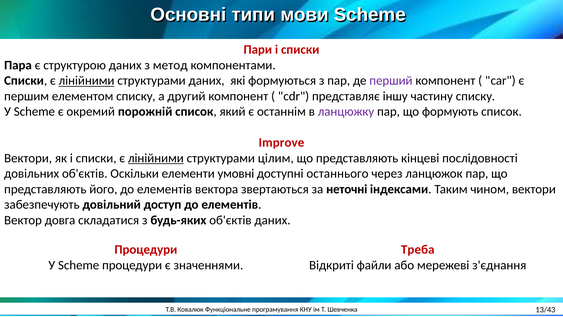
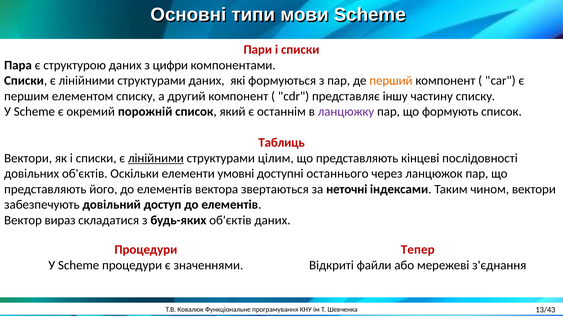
метод: метод -> цифри
лінійними at (87, 81) underline: present -> none
перший colour: purple -> orange
Improve: Improve -> Таблиць
довга: довга -> вираз
Треба: Треба -> Тепер
